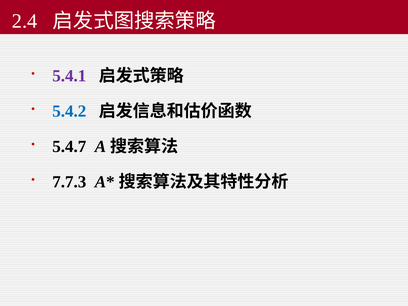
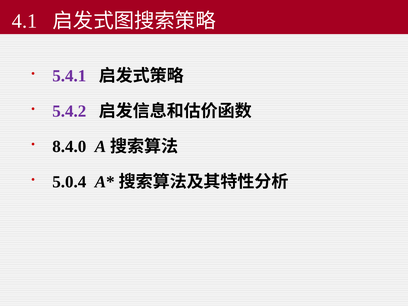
2.4: 2.4 -> 4.1
5.4.2 colour: blue -> purple
5.4.7: 5.4.7 -> 8.4.0
7.7.3: 7.7.3 -> 5.0.4
